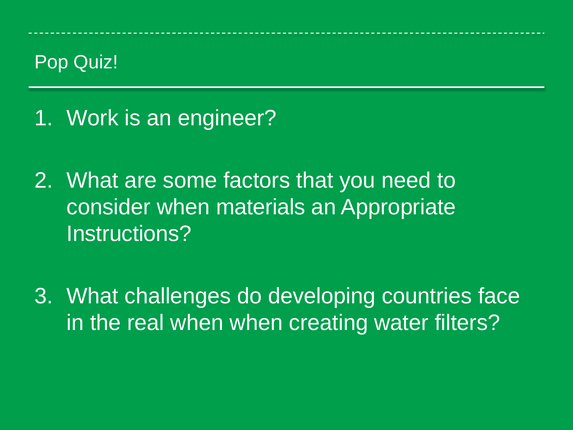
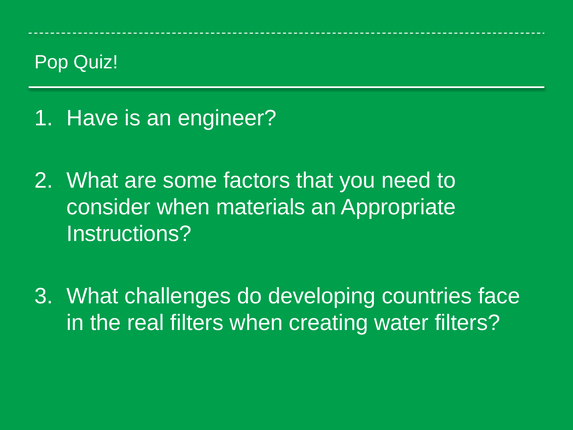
Work: Work -> Have
real when: when -> filters
